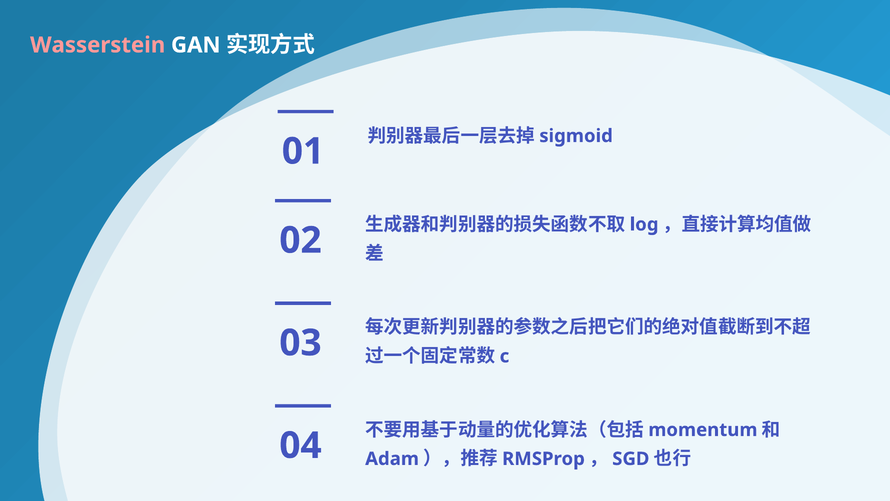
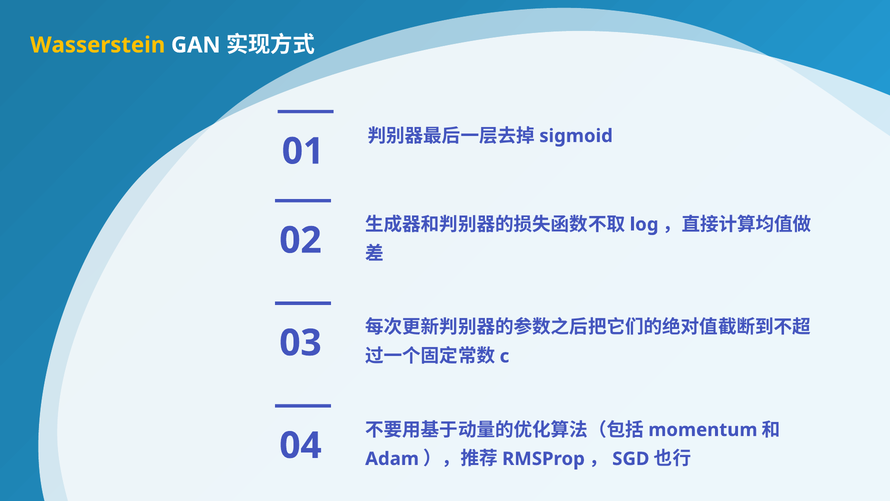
Wasserstein colour: pink -> yellow
